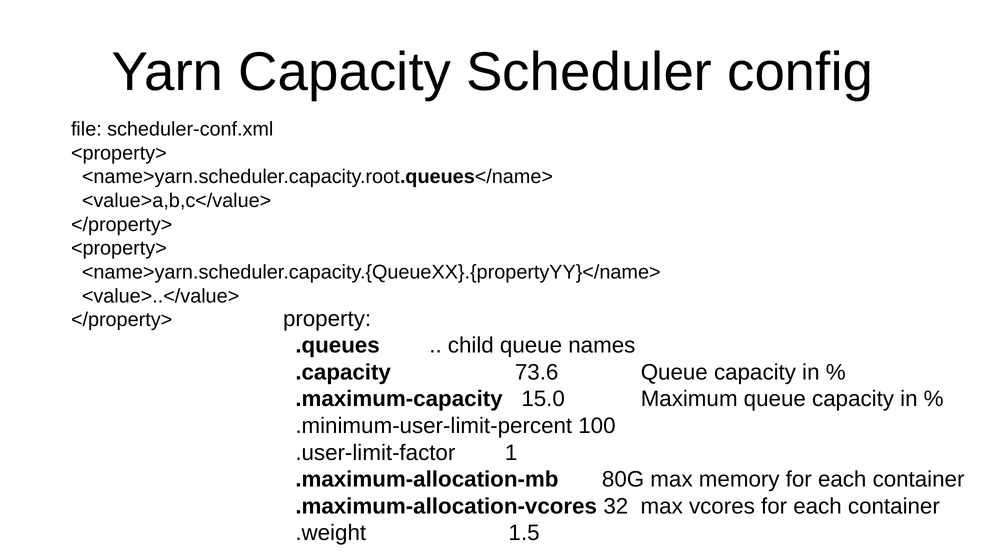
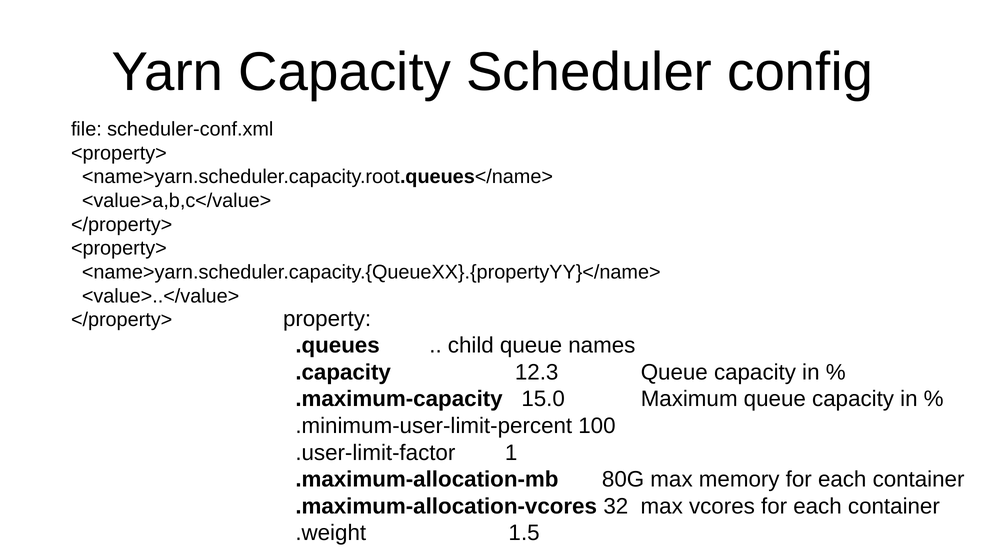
73.6: 73.6 -> 12.3
